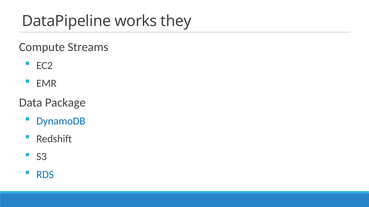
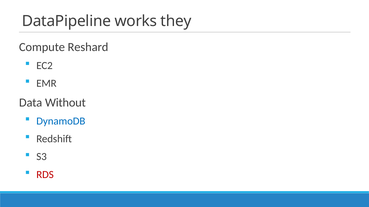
Streams: Streams -> Reshard
Package: Package -> Without
RDS colour: blue -> red
